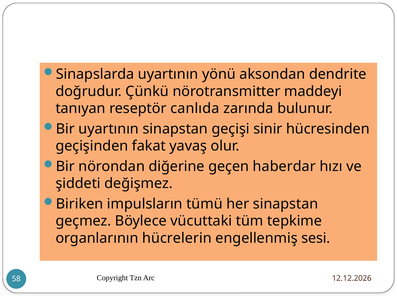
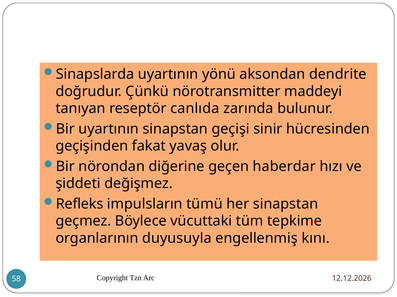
Biriken: Biriken -> Refleks
hücrelerin: hücrelerin -> duyusuyla
sesi: sesi -> kını
